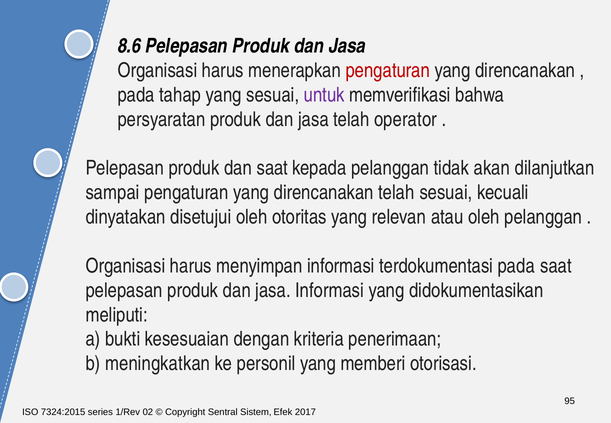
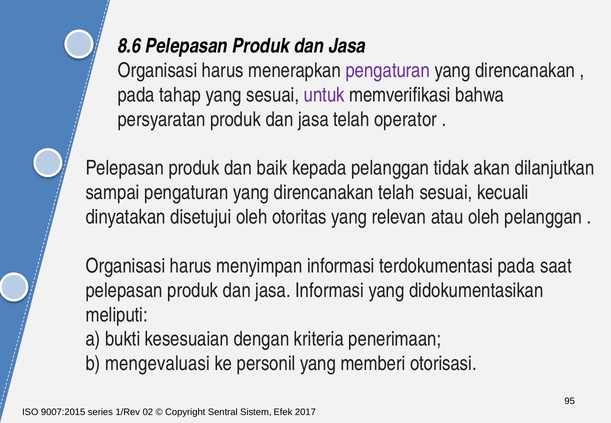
pengaturan at (388, 71) colour: red -> purple
dan saat: saat -> baik
meningkatkan: meningkatkan -> mengevaluasi
7324:2015: 7324:2015 -> 9007:2015
